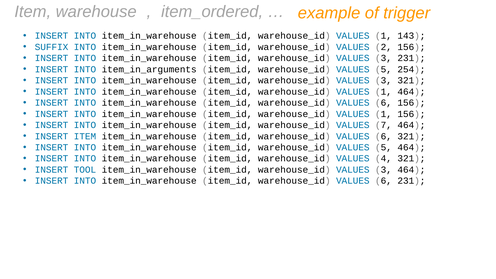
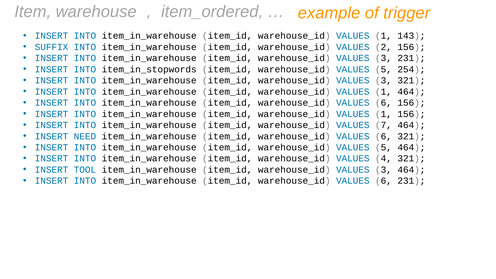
item_in_arguments: item_in_arguments -> item_in_stopwords
INSERT ITEM: ITEM -> NEED
